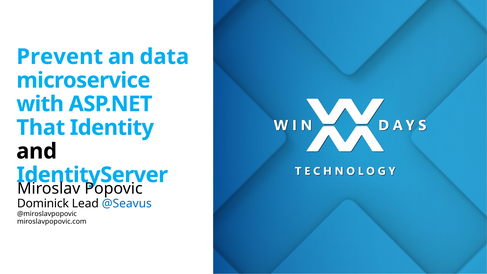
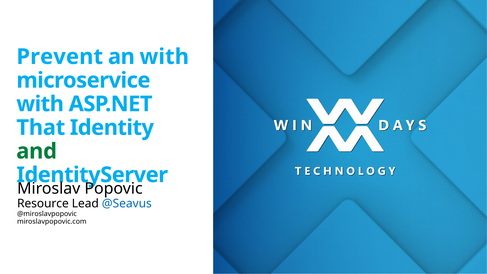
an data: data -> with
and colour: black -> green
Dominick: Dominick -> Resource
